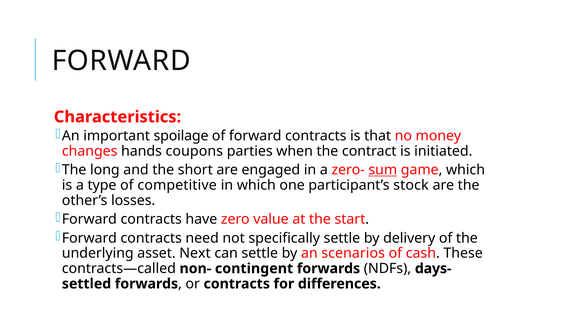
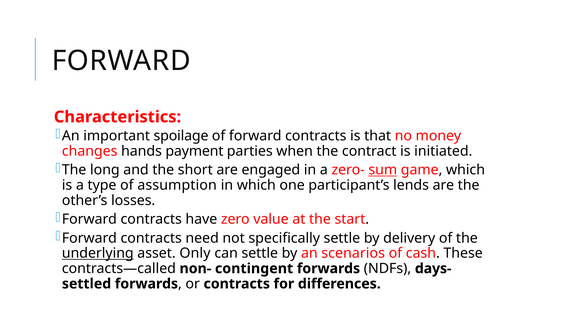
coupons: coupons -> payment
competitive: competitive -> assumption
stock: stock -> lends
underlying underline: none -> present
Next: Next -> Only
